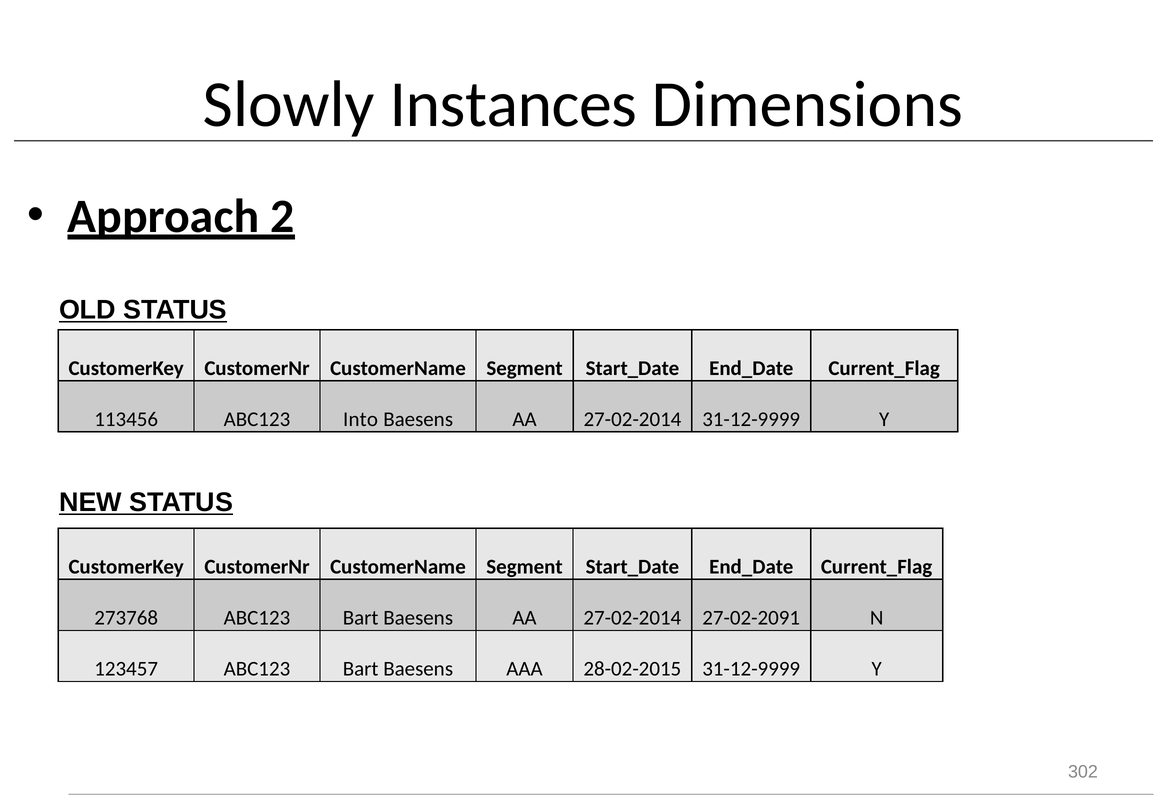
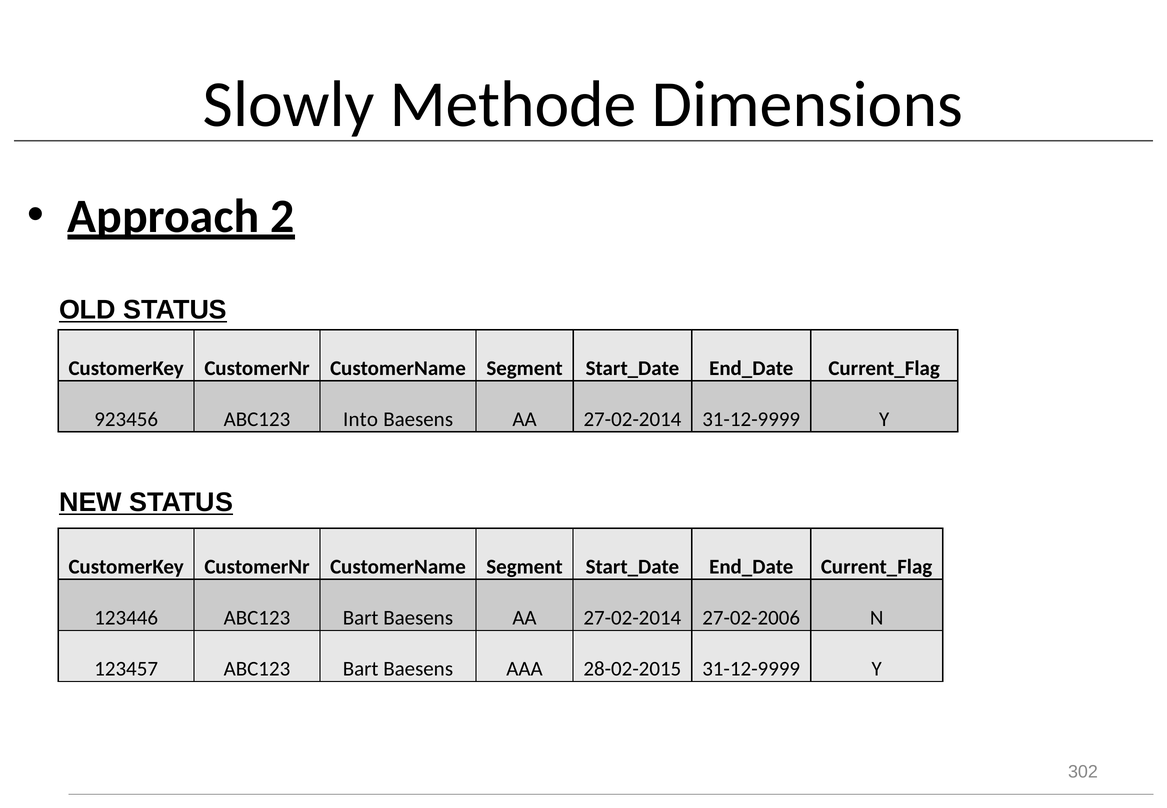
Instances: Instances -> Methode
113456: 113456 -> 923456
273768: 273768 -> 123446
27-02-2091: 27-02-2091 -> 27-02-2006
